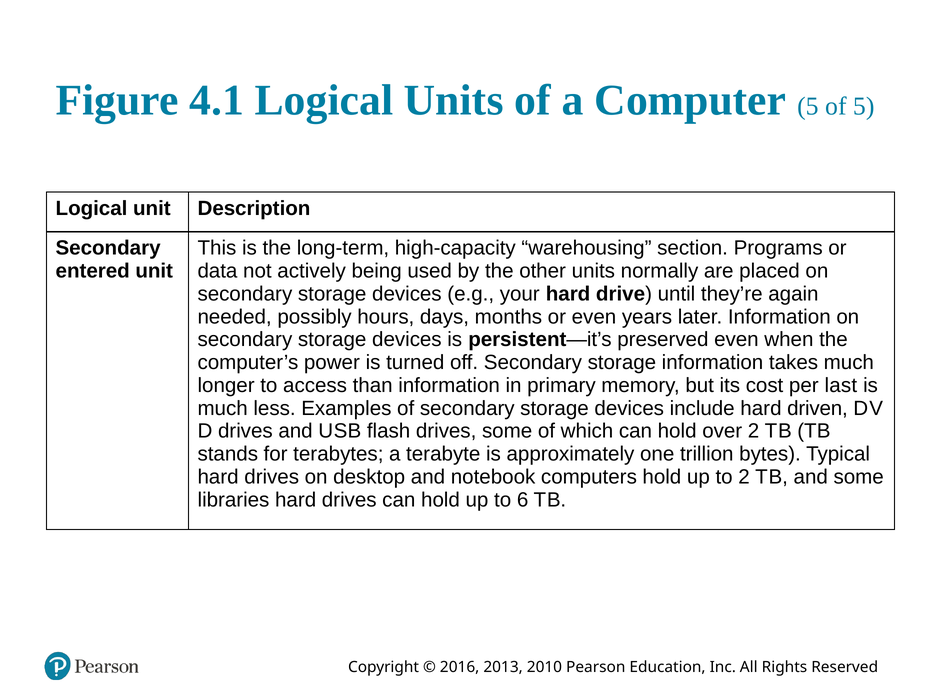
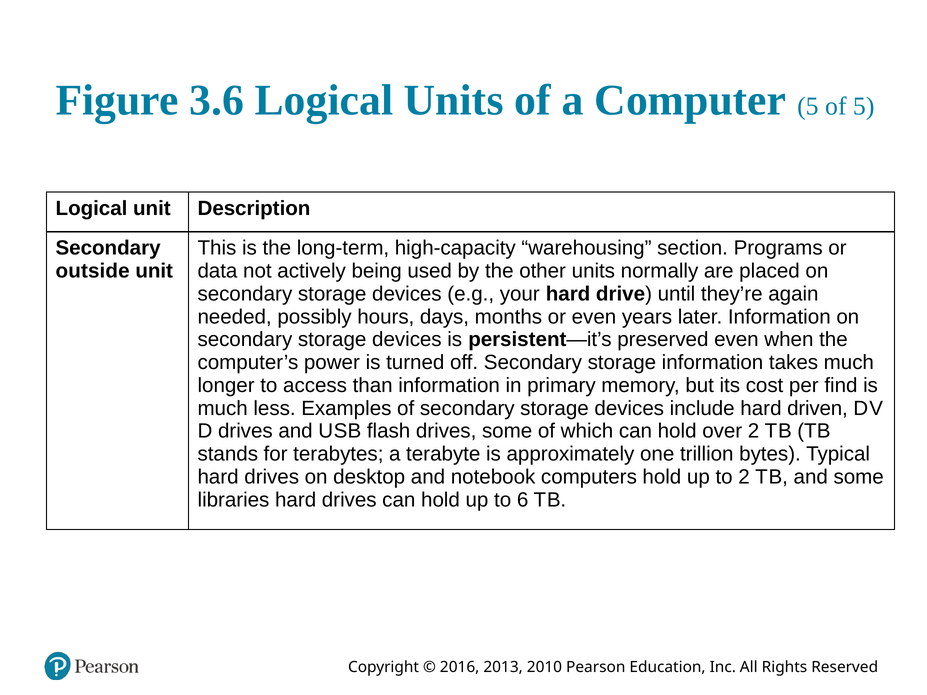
4.1: 4.1 -> 3.6
entered: entered -> outside
last: last -> find
